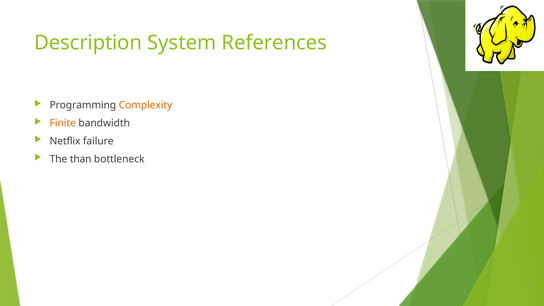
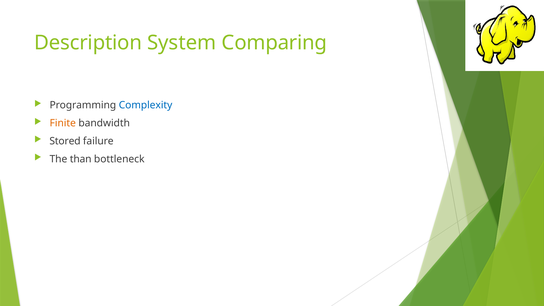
References: References -> Comparing
Complexity colour: orange -> blue
Netflix: Netflix -> Stored
